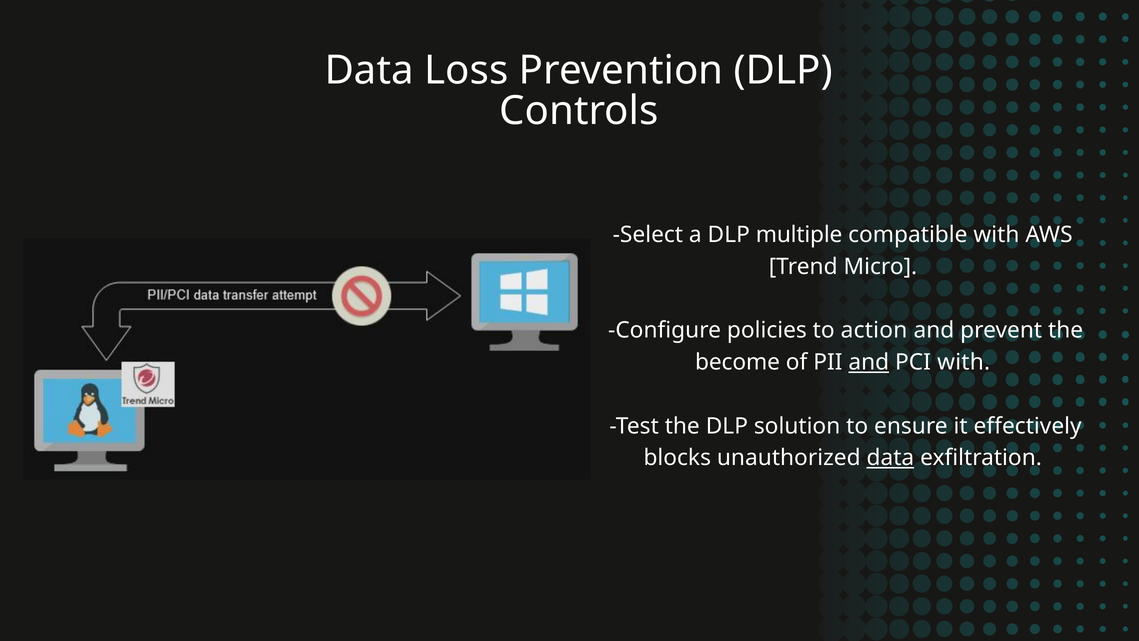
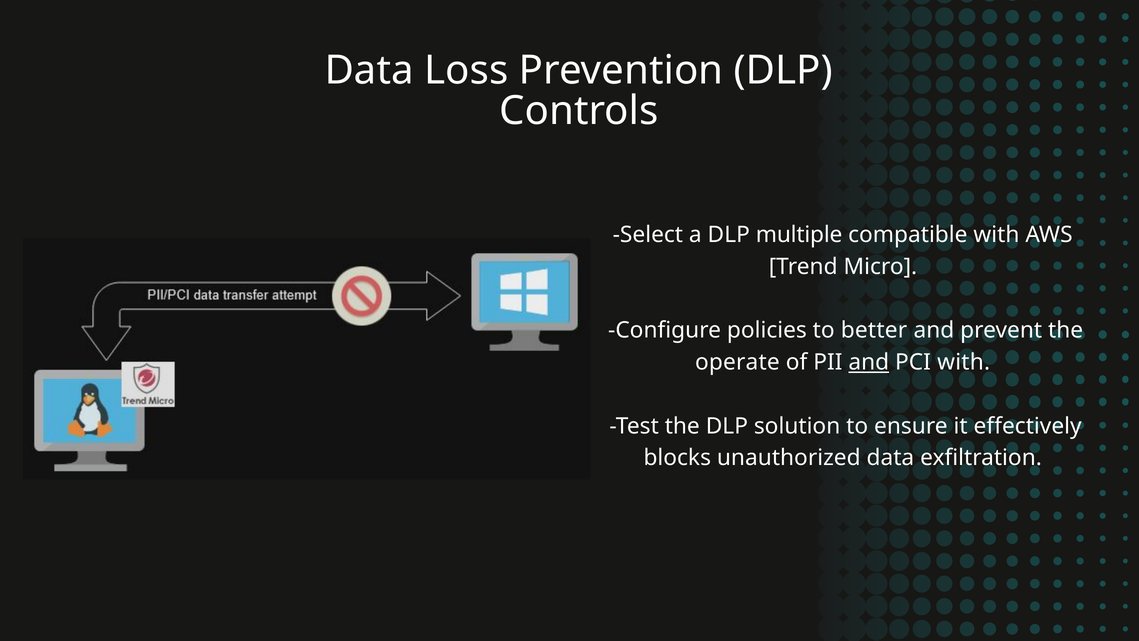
action: action -> better
become: become -> operate
data at (890, 458) underline: present -> none
